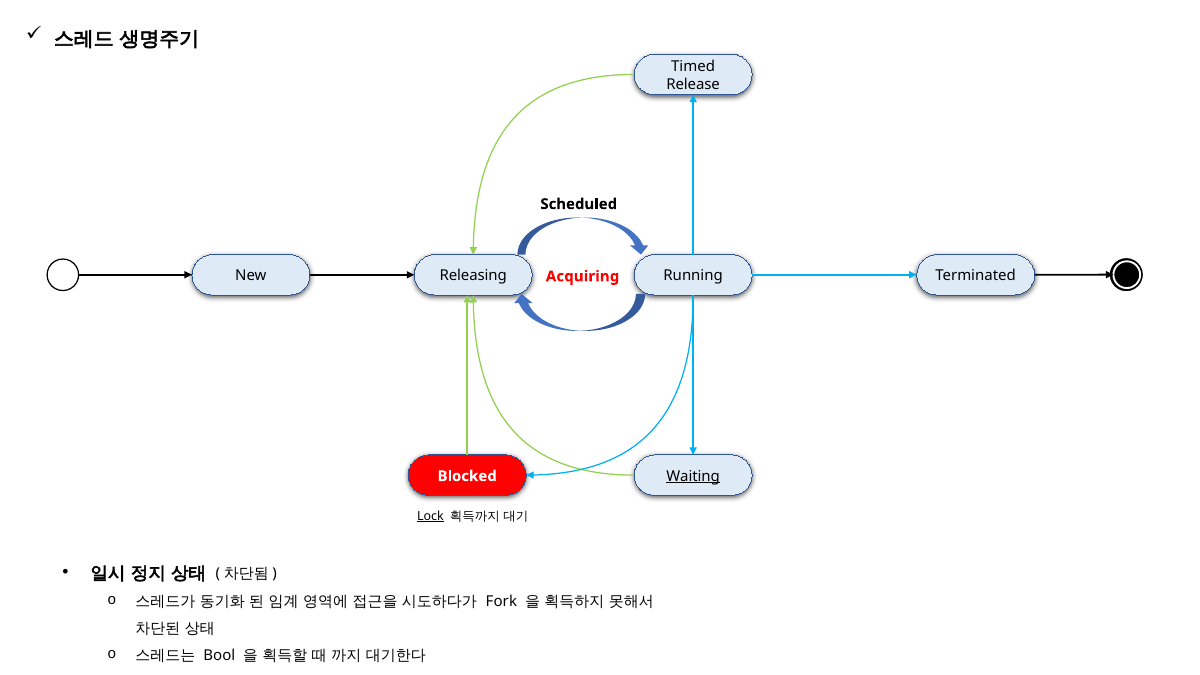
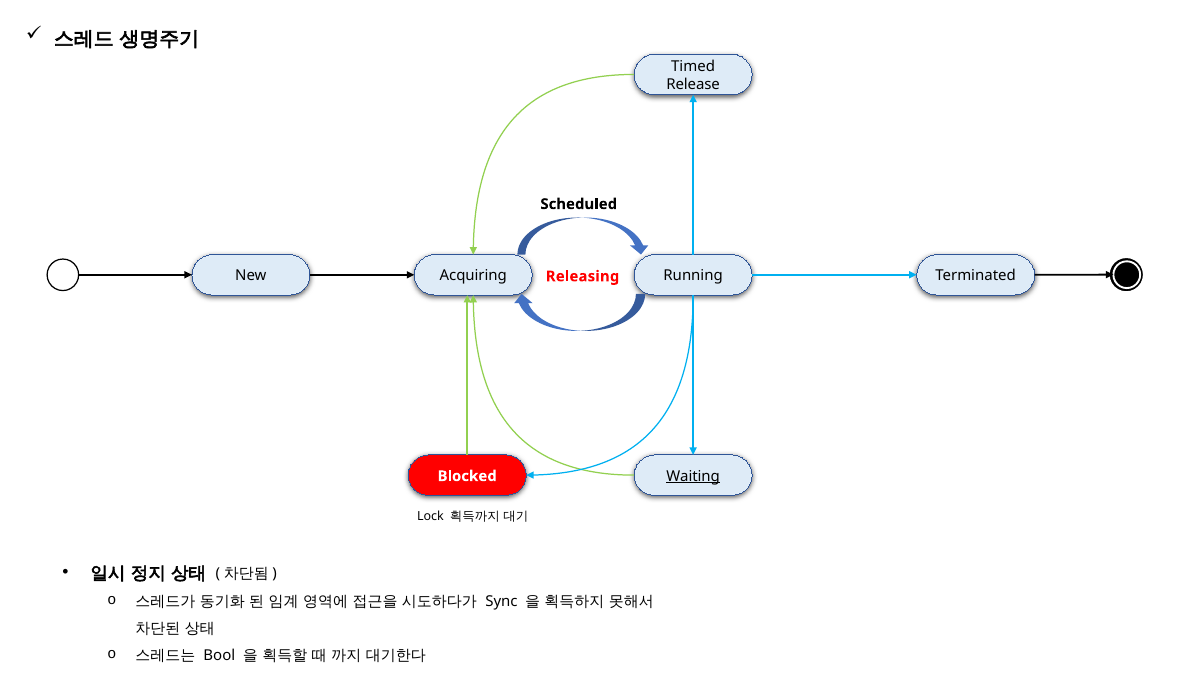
Releasing: Releasing -> Acquiring
Acquiring: Acquiring -> Releasing
Lock underline: present -> none
Fork: Fork -> Sync
